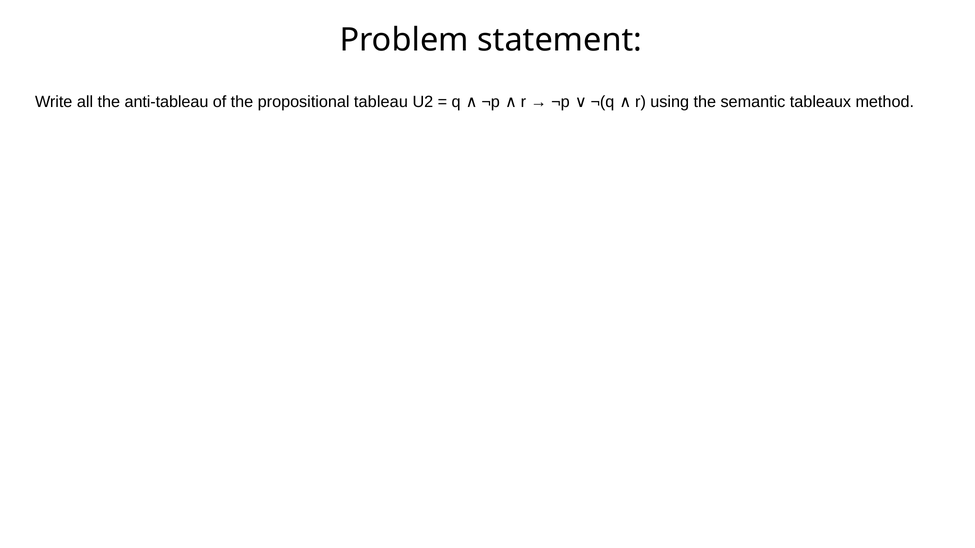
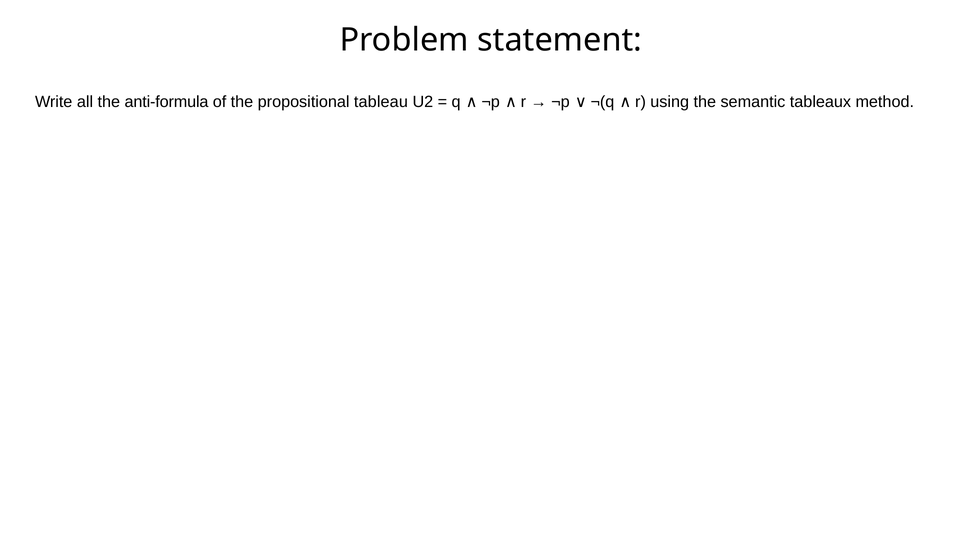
anti-tableau: anti-tableau -> anti-formula
